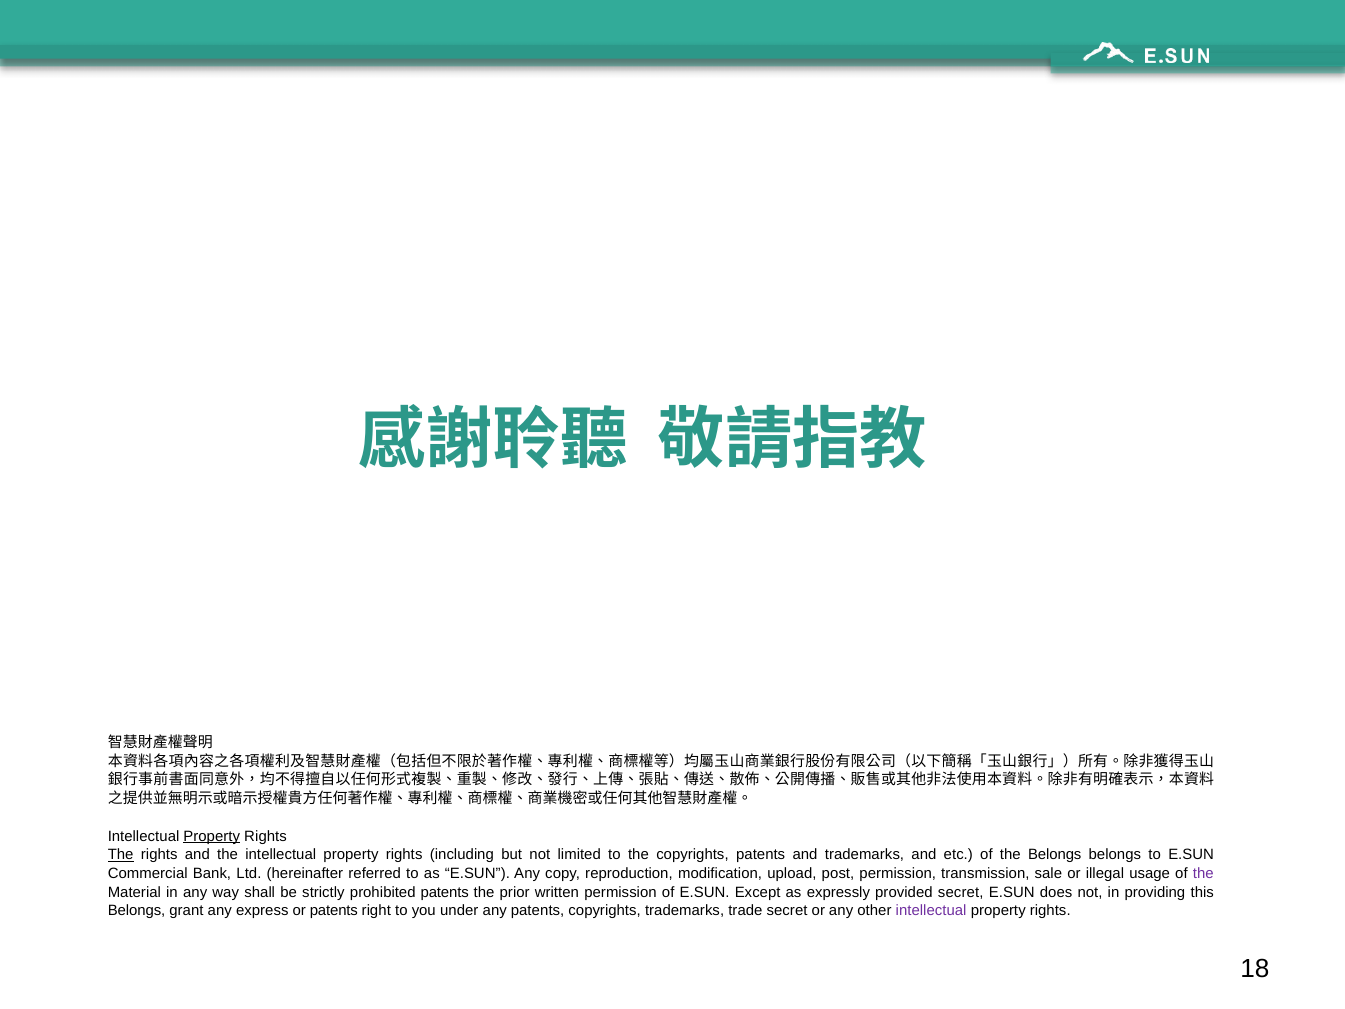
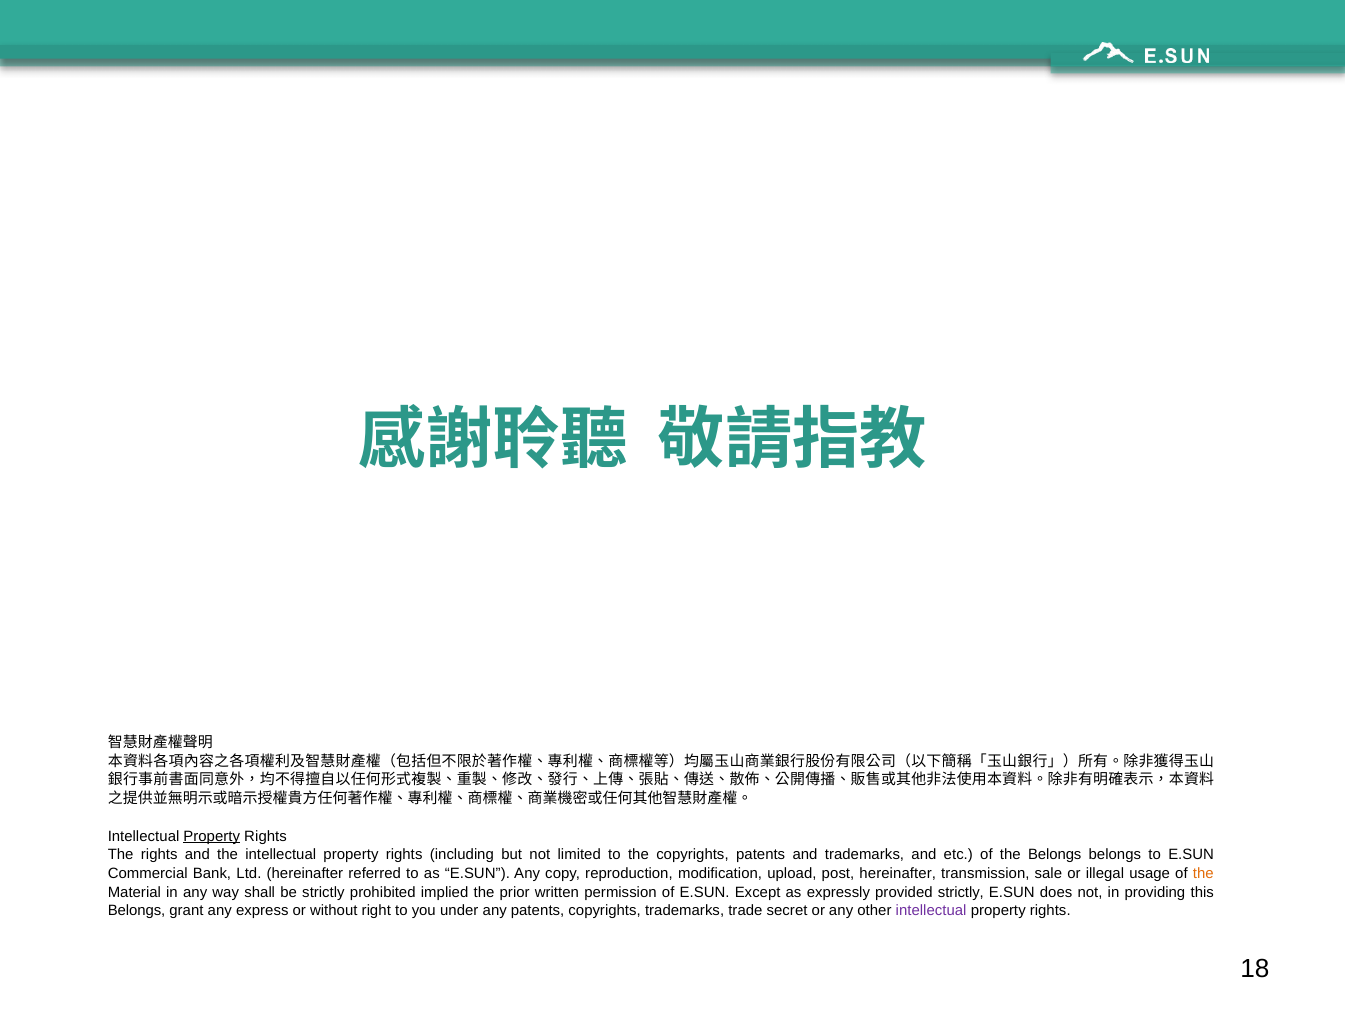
The at (121, 855) underline: present -> none
post permission: permission -> hereinafter
the at (1203, 873) colour: purple -> orange
prohibited patents: patents -> implied
provided secret: secret -> strictly
or patents: patents -> without
